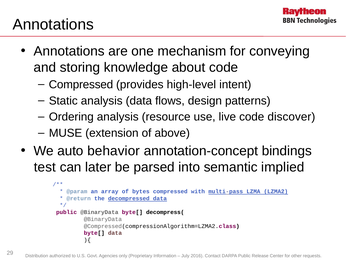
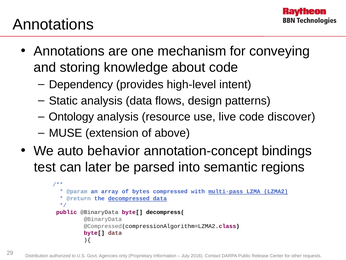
Compressed at (81, 84): Compressed -> Dependency
Ordering: Ordering -> Ontology
implied: implied -> regions
